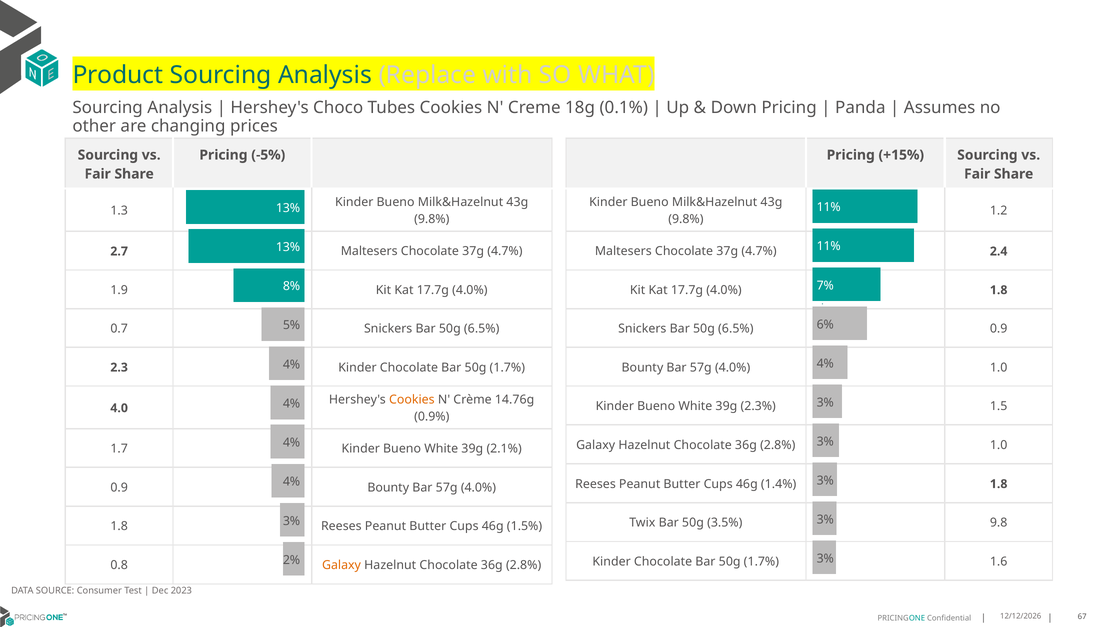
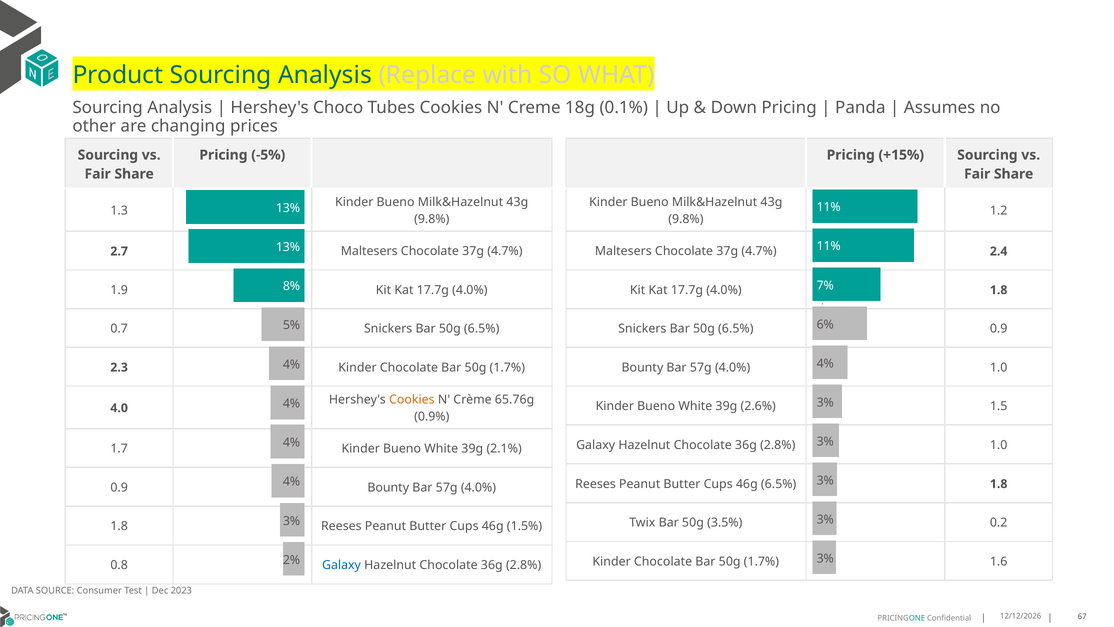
14.76g: 14.76g -> 65.76g
2.3%: 2.3% -> 2.6%
46g 1.4%: 1.4% -> 6.5%
9.8: 9.8 -> 0.2
Galaxy at (341, 565) colour: orange -> blue
